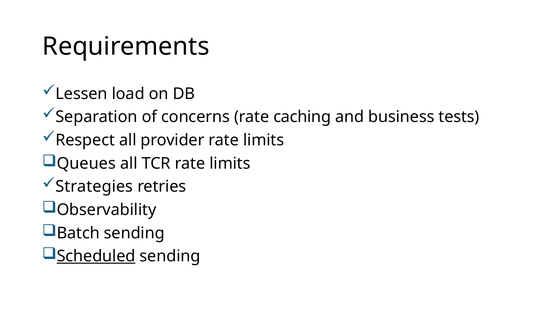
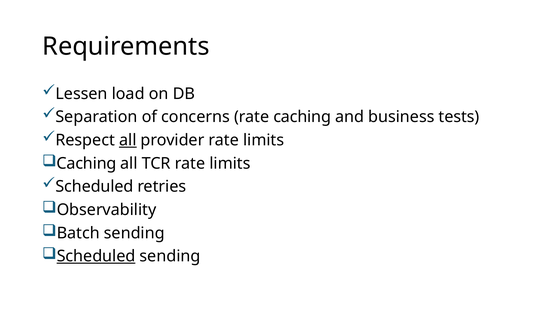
all at (128, 140) underline: none -> present
Queues at (86, 163): Queues -> Caching
Strategies at (94, 186): Strategies -> Scheduled
